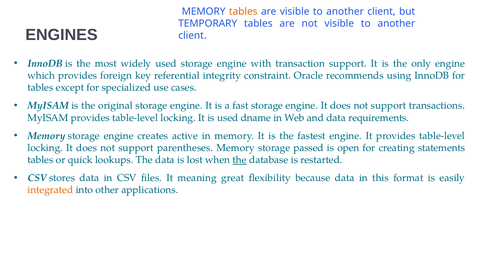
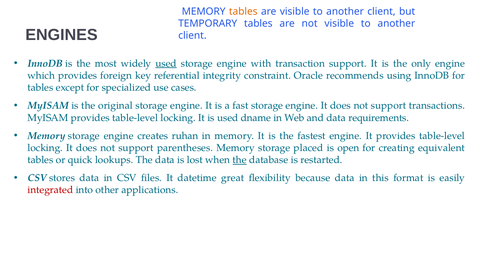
used at (166, 64) underline: none -> present
active: active -> ruhan
passed: passed -> placed
statements: statements -> equivalent
meaning: meaning -> datetime
integrated colour: orange -> red
